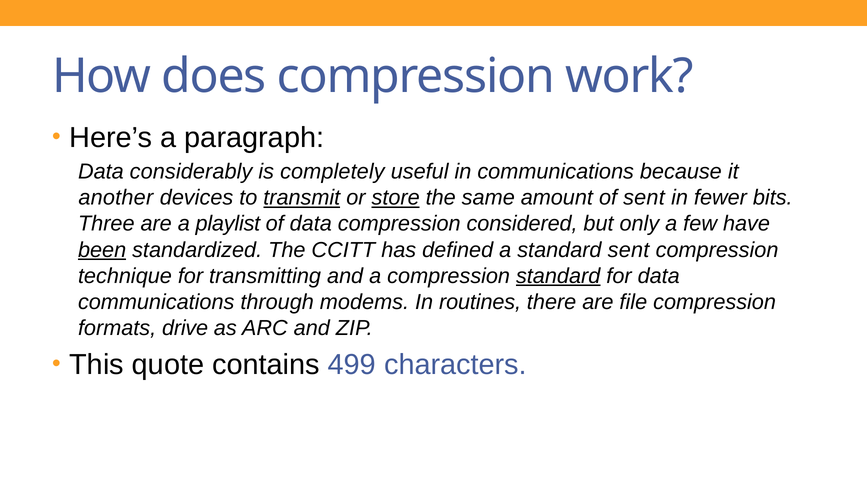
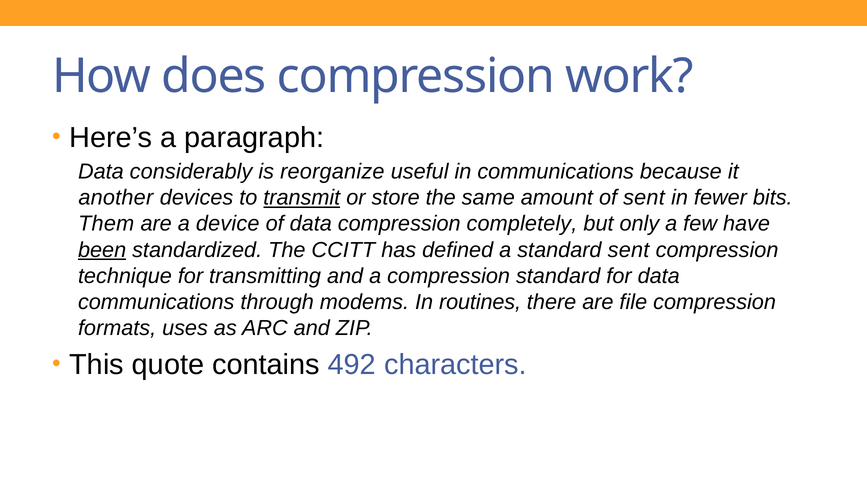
completely: completely -> reorganize
store underline: present -> none
Three: Three -> Them
playlist: playlist -> device
considered: considered -> completely
standard at (558, 276) underline: present -> none
drive: drive -> uses
499: 499 -> 492
